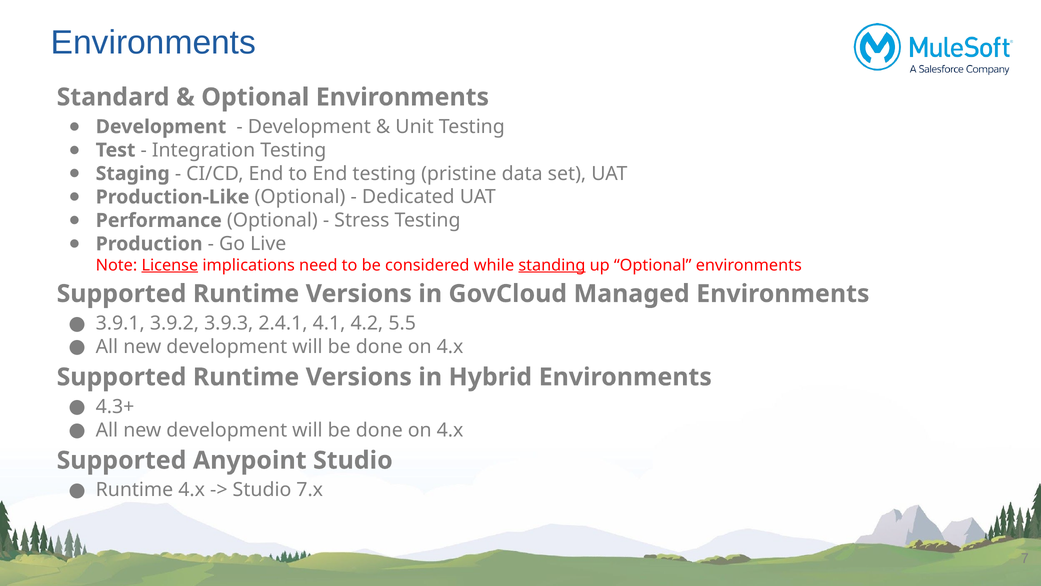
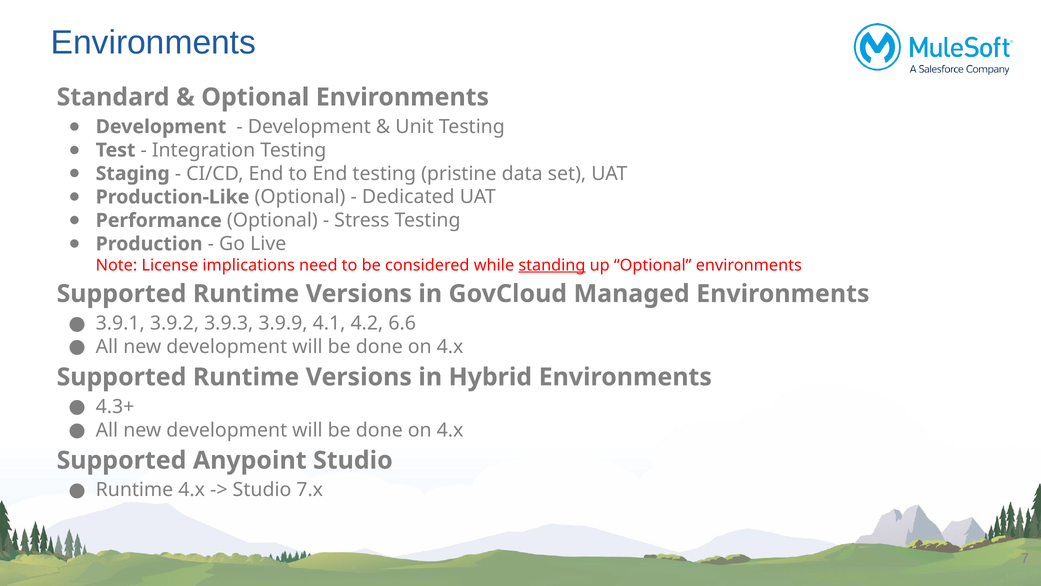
License underline: present -> none
2.4.1: 2.4.1 -> 3.9.9
5.5: 5.5 -> 6.6
